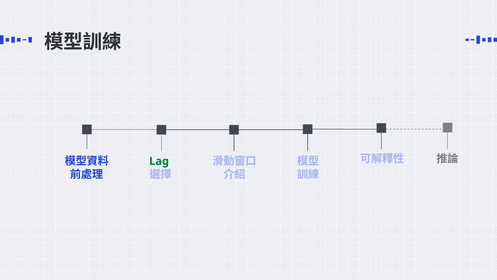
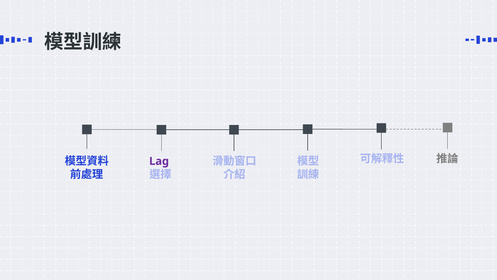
Lag colour: green -> purple
